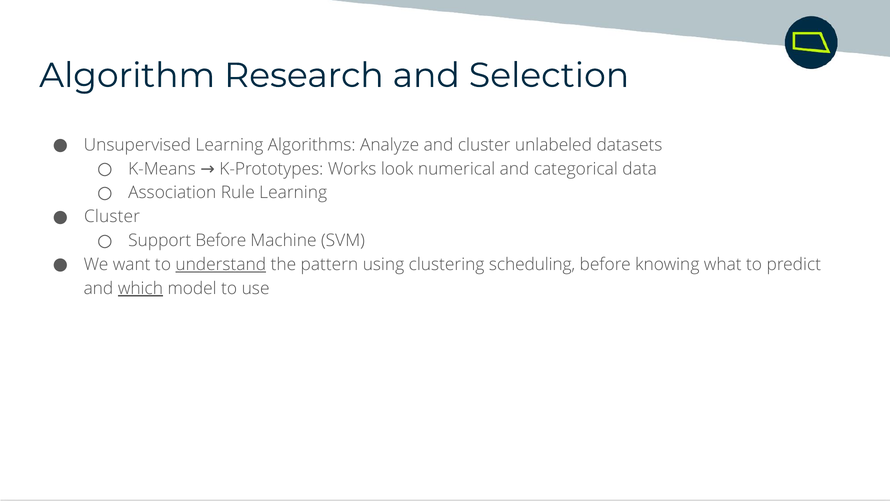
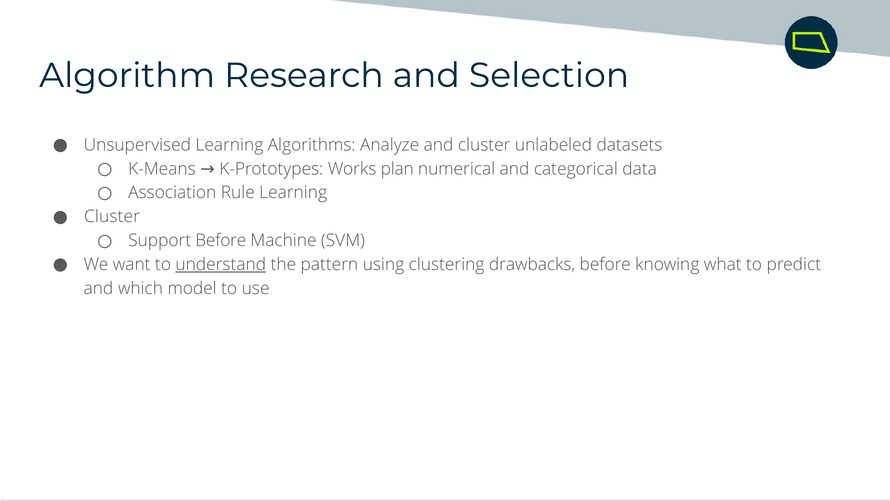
look: look -> plan
scheduling: scheduling -> drawbacks
which underline: present -> none
